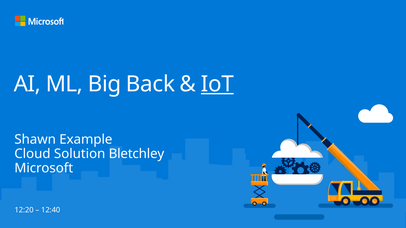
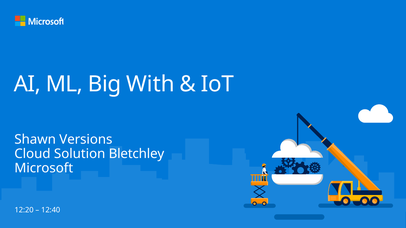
Back: Back -> With
IoT underline: present -> none
Example: Example -> Versions
